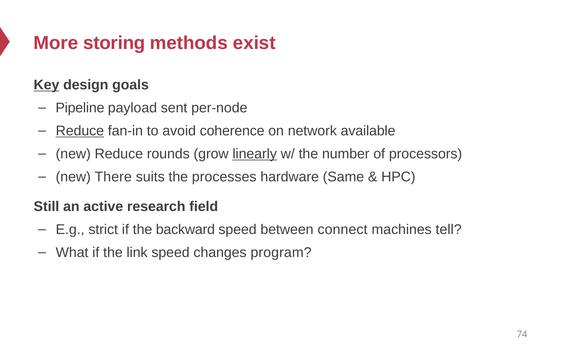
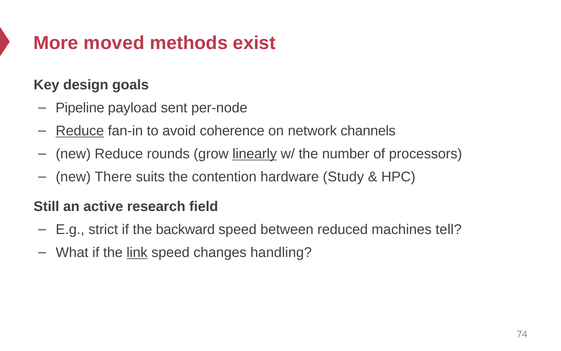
storing: storing -> moved
Key underline: present -> none
available: available -> channels
processes: processes -> contention
Same: Same -> Study
connect: connect -> reduced
link underline: none -> present
program: program -> handling
